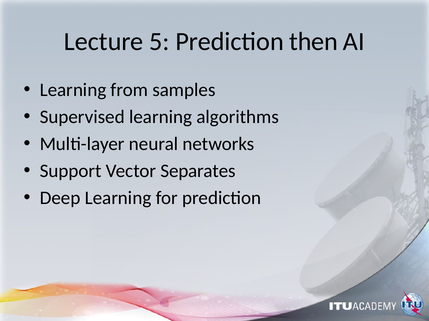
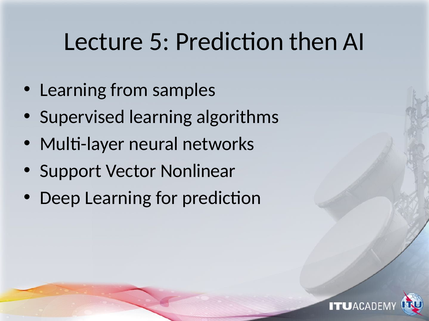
Separates: Separates -> Nonlinear
